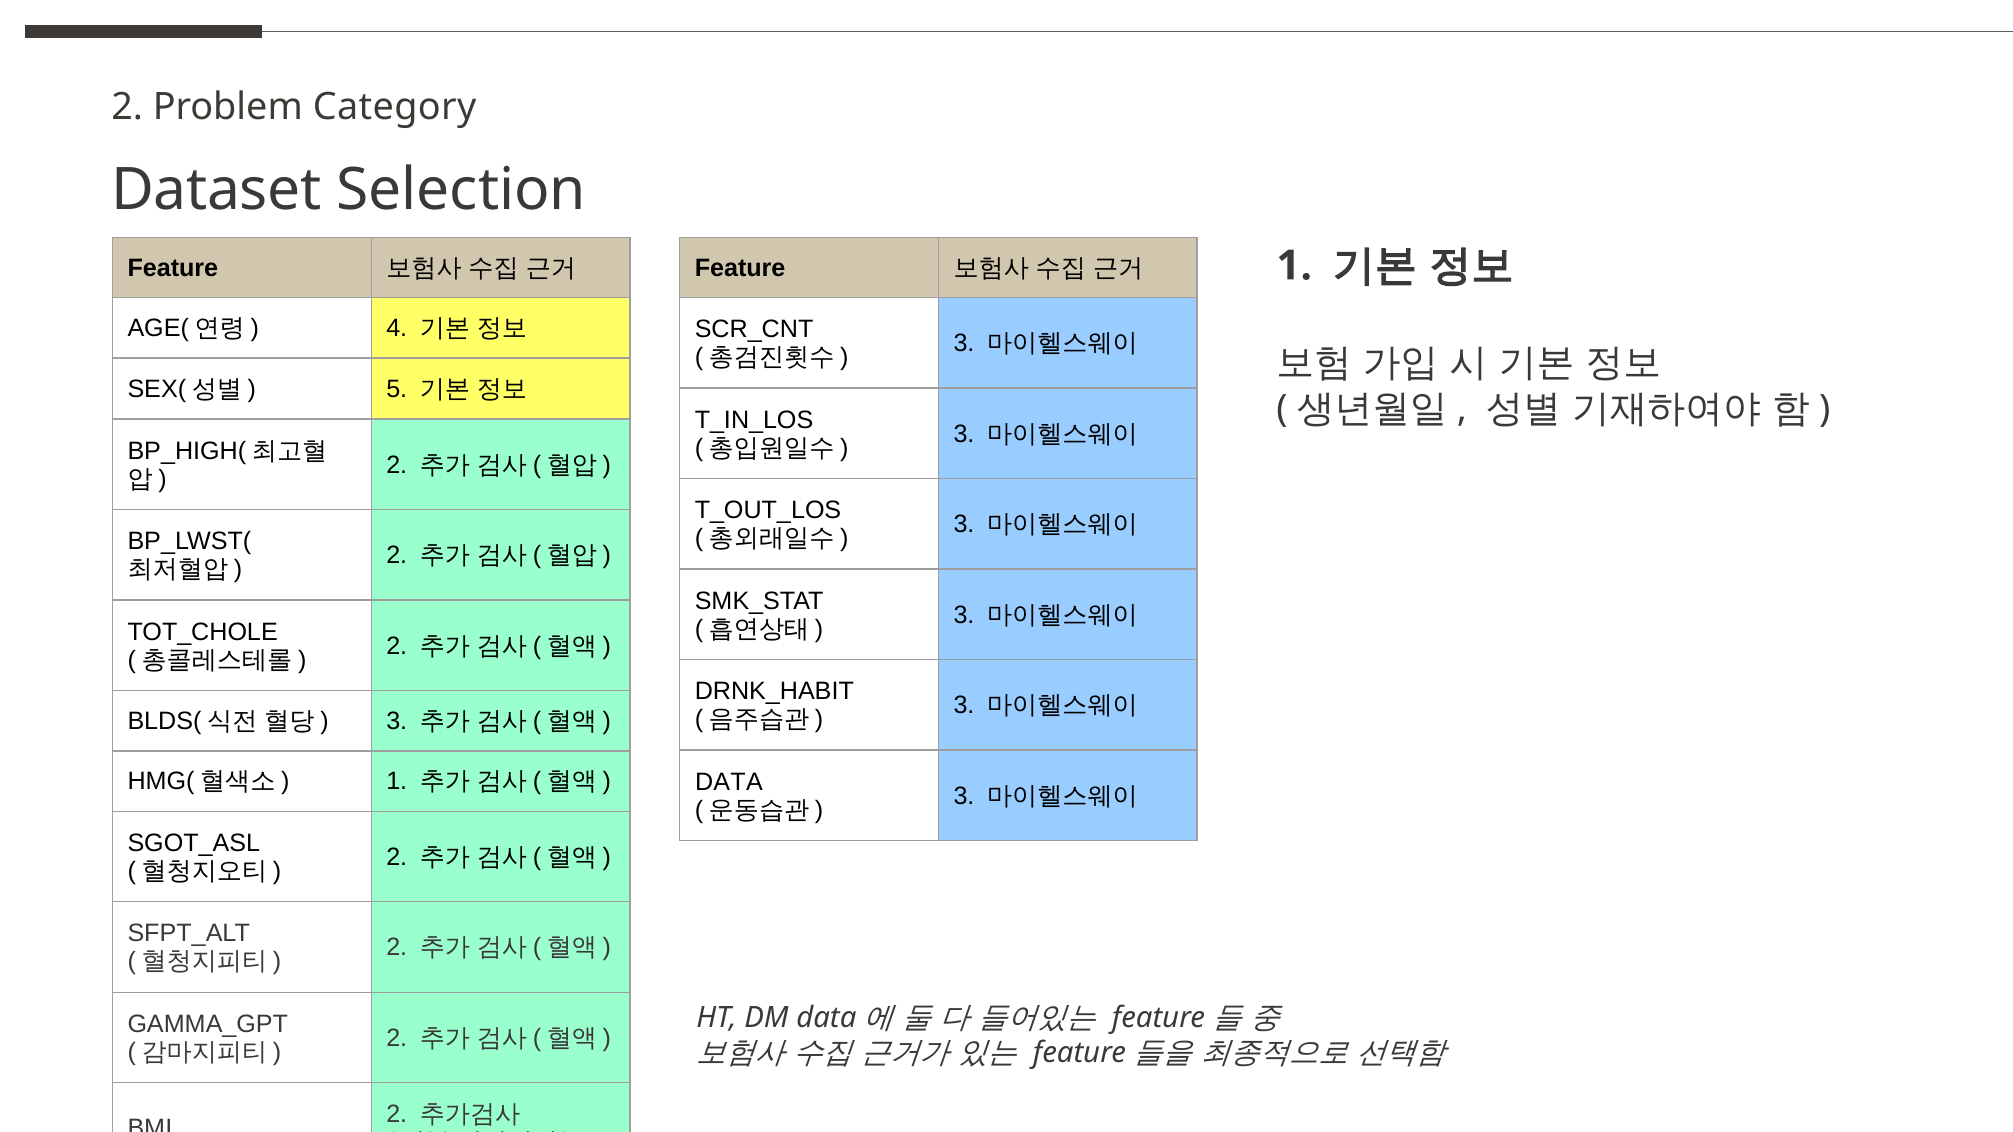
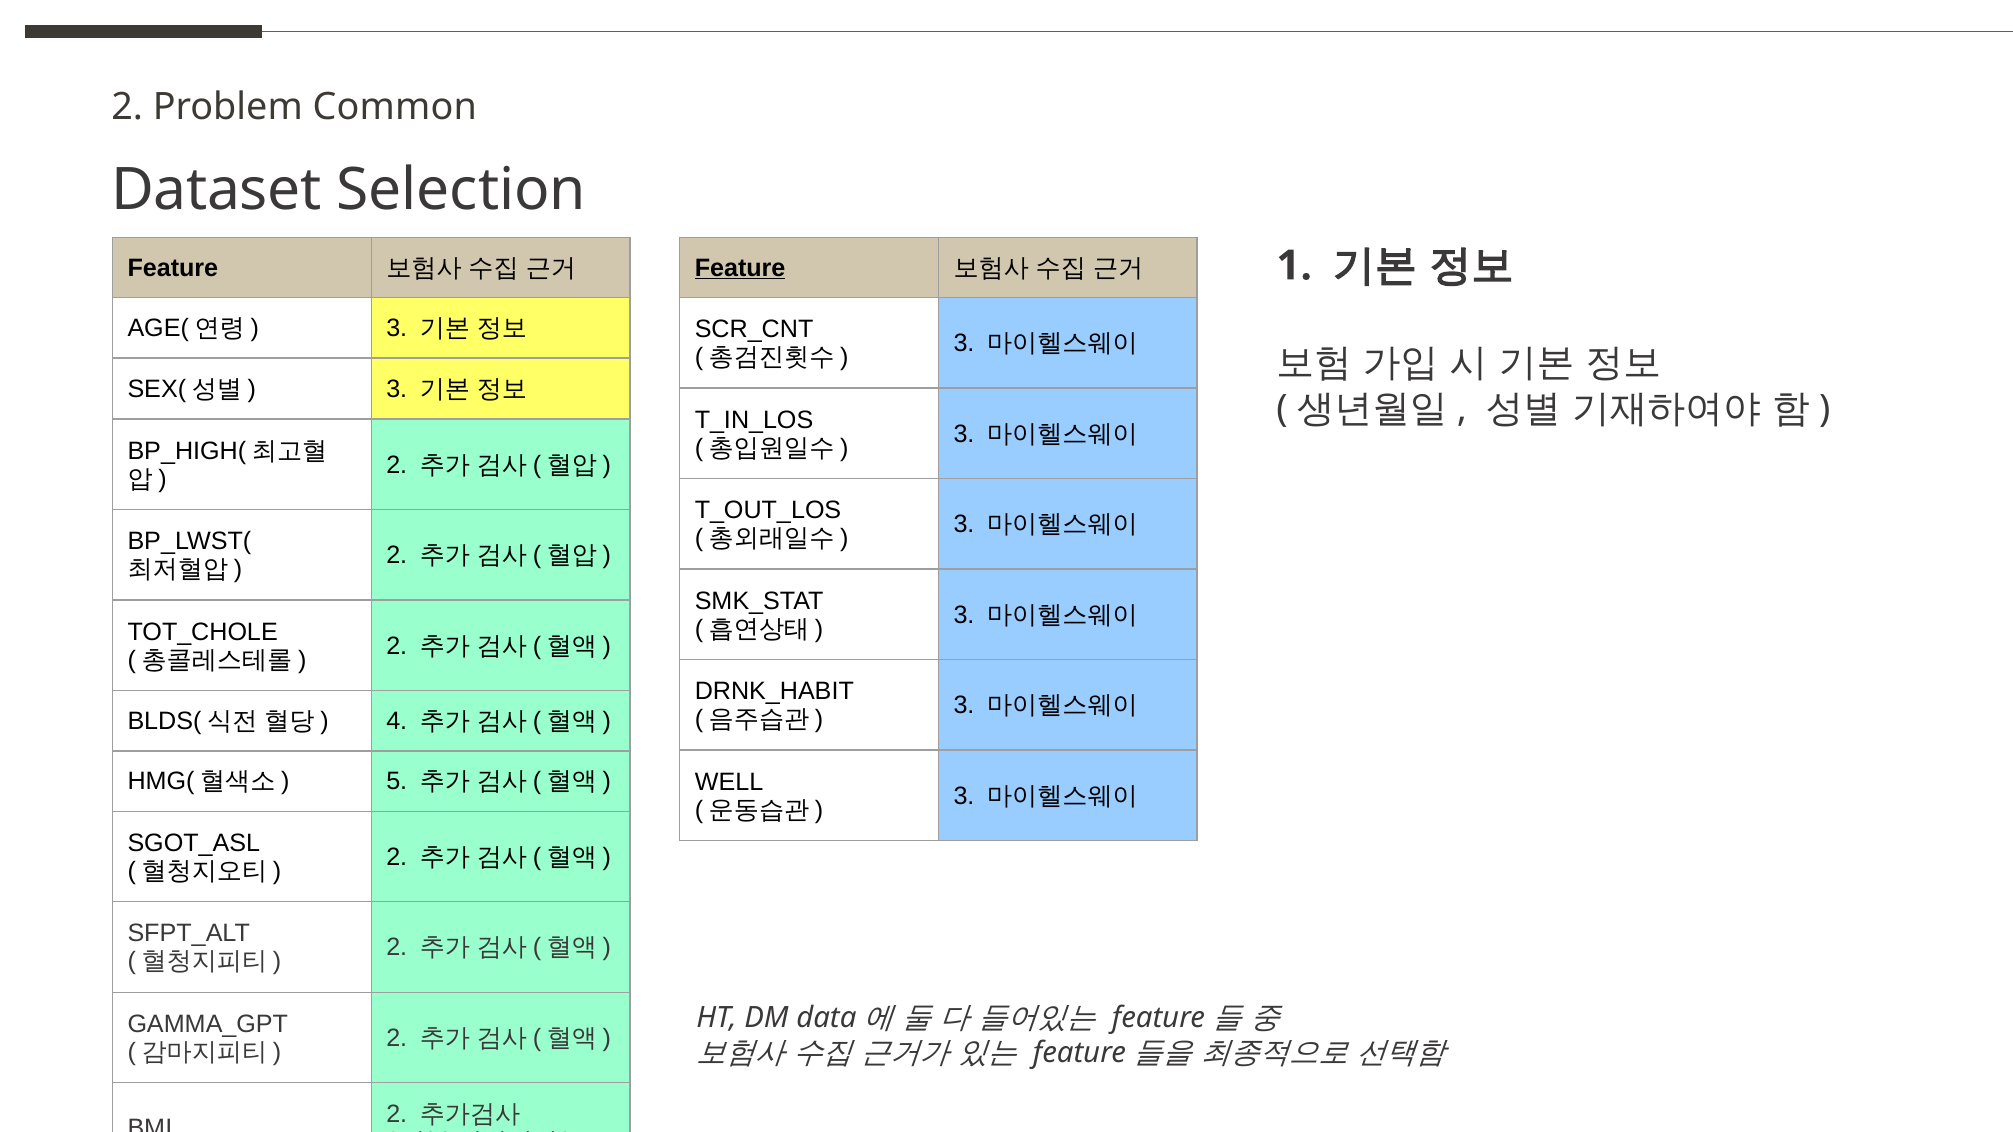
Category: Category -> Common
Feature at (740, 268) underline: none -> present
4 at (397, 328): 4 -> 3
5 at (397, 389): 5 -> 3
3 at (397, 721): 3 -> 4
1 at (397, 782): 1 -> 5
DATA: DATA -> WELL
